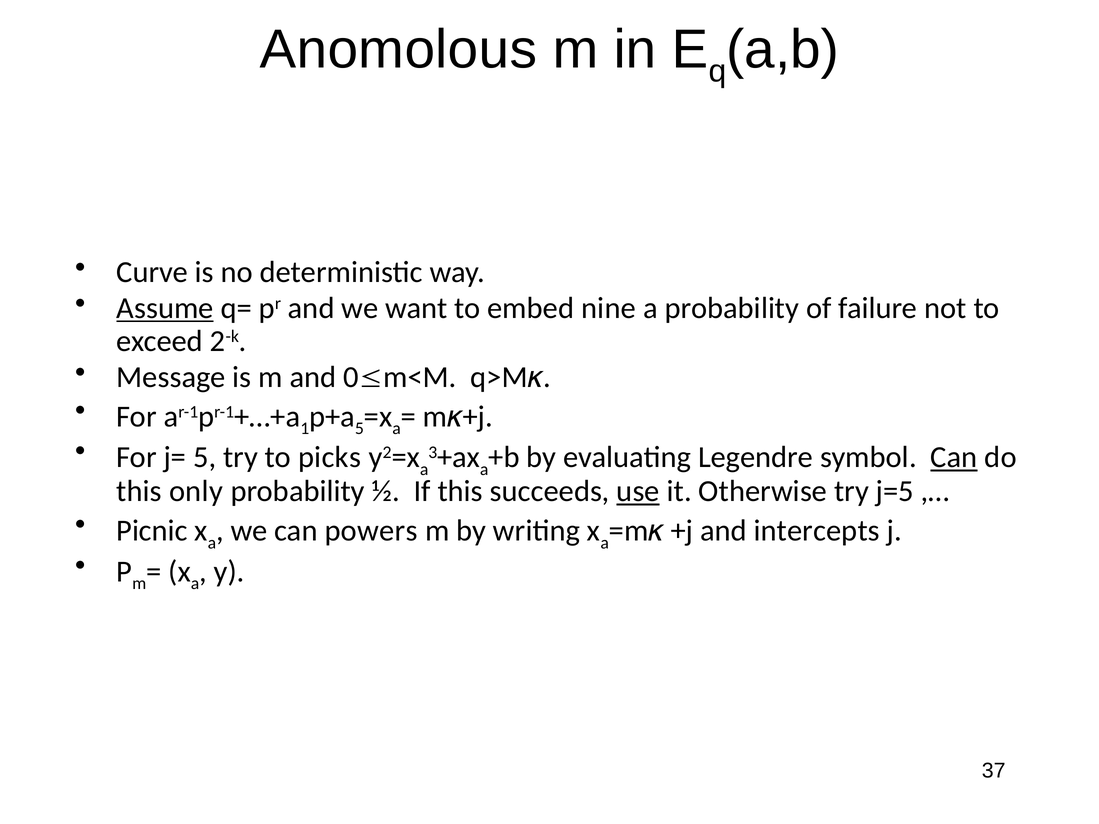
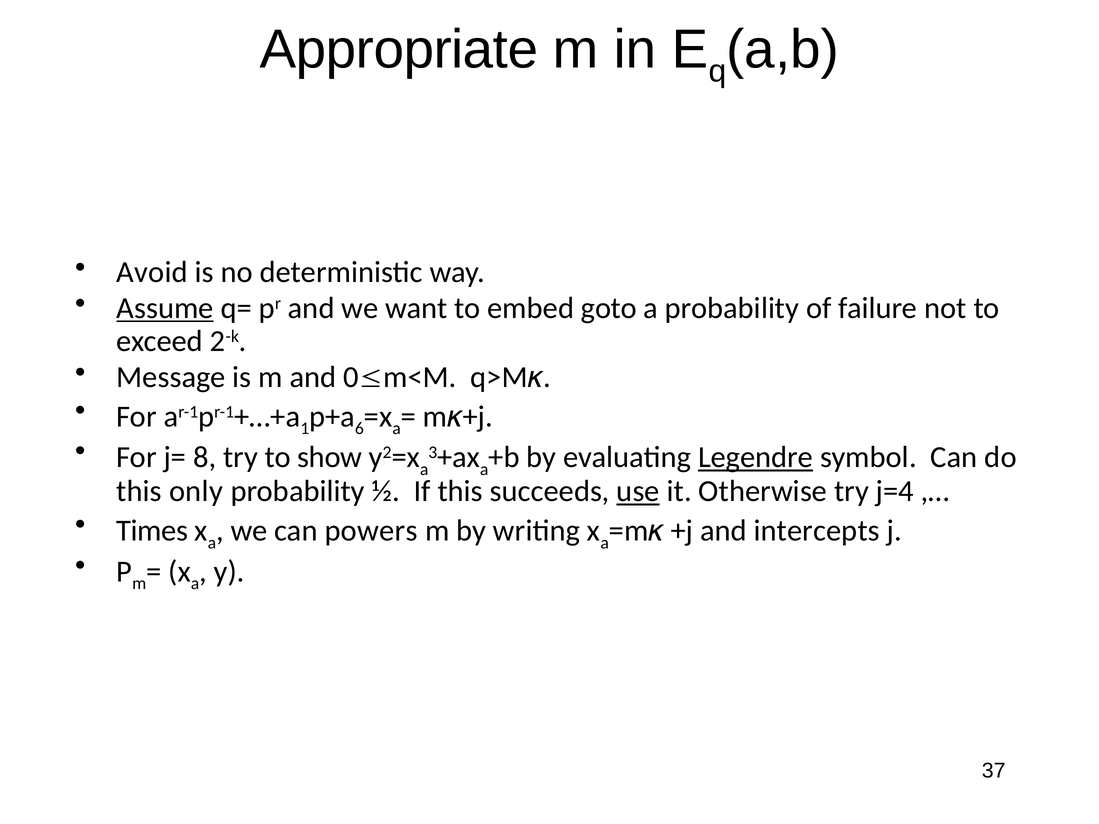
Anomolous: Anomolous -> Appropriate
Curve: Curve -> Avoid
nine: nine -> goto
5 at (359, 429): 5 -> 6
j= 5: 5 -> 8
picks: picks -> show
Legendre underline: none -> present
Can at (954, 457) underline: present -> none
j=5: j=5 -> j=4
Picnic: Picnic -> Times
